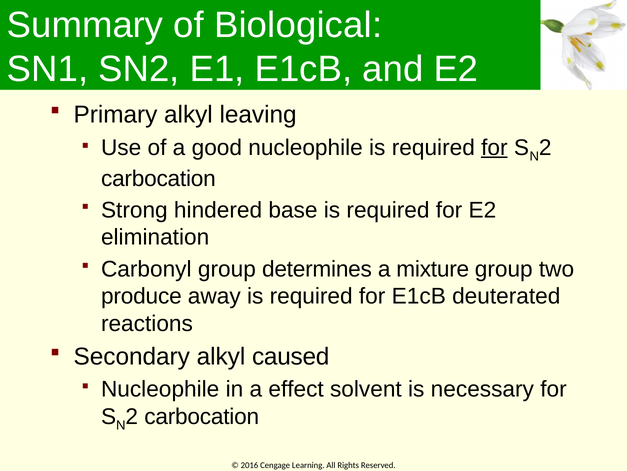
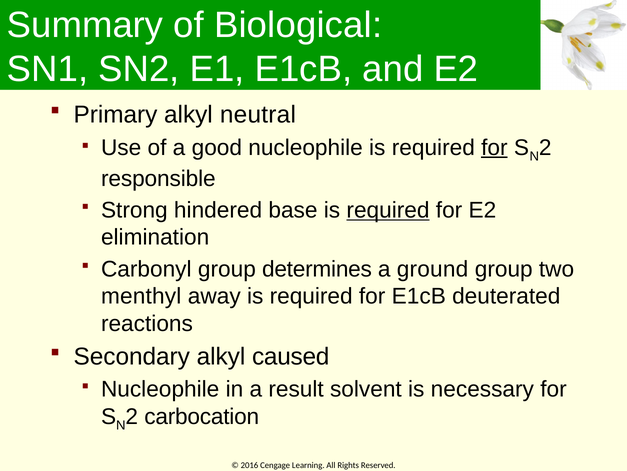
leaving: leaving -> neutral
carbocation at (158, 178): carbocation -> responsible
required at (388, 210) underline: none -> present
mixture: mixture -> ground
produce: produce -> menthyl
effect: effect -> result
